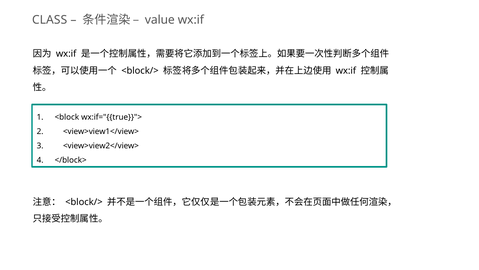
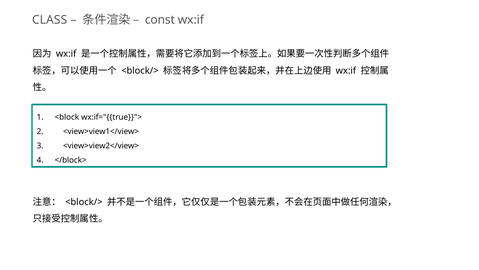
value: value -> const
